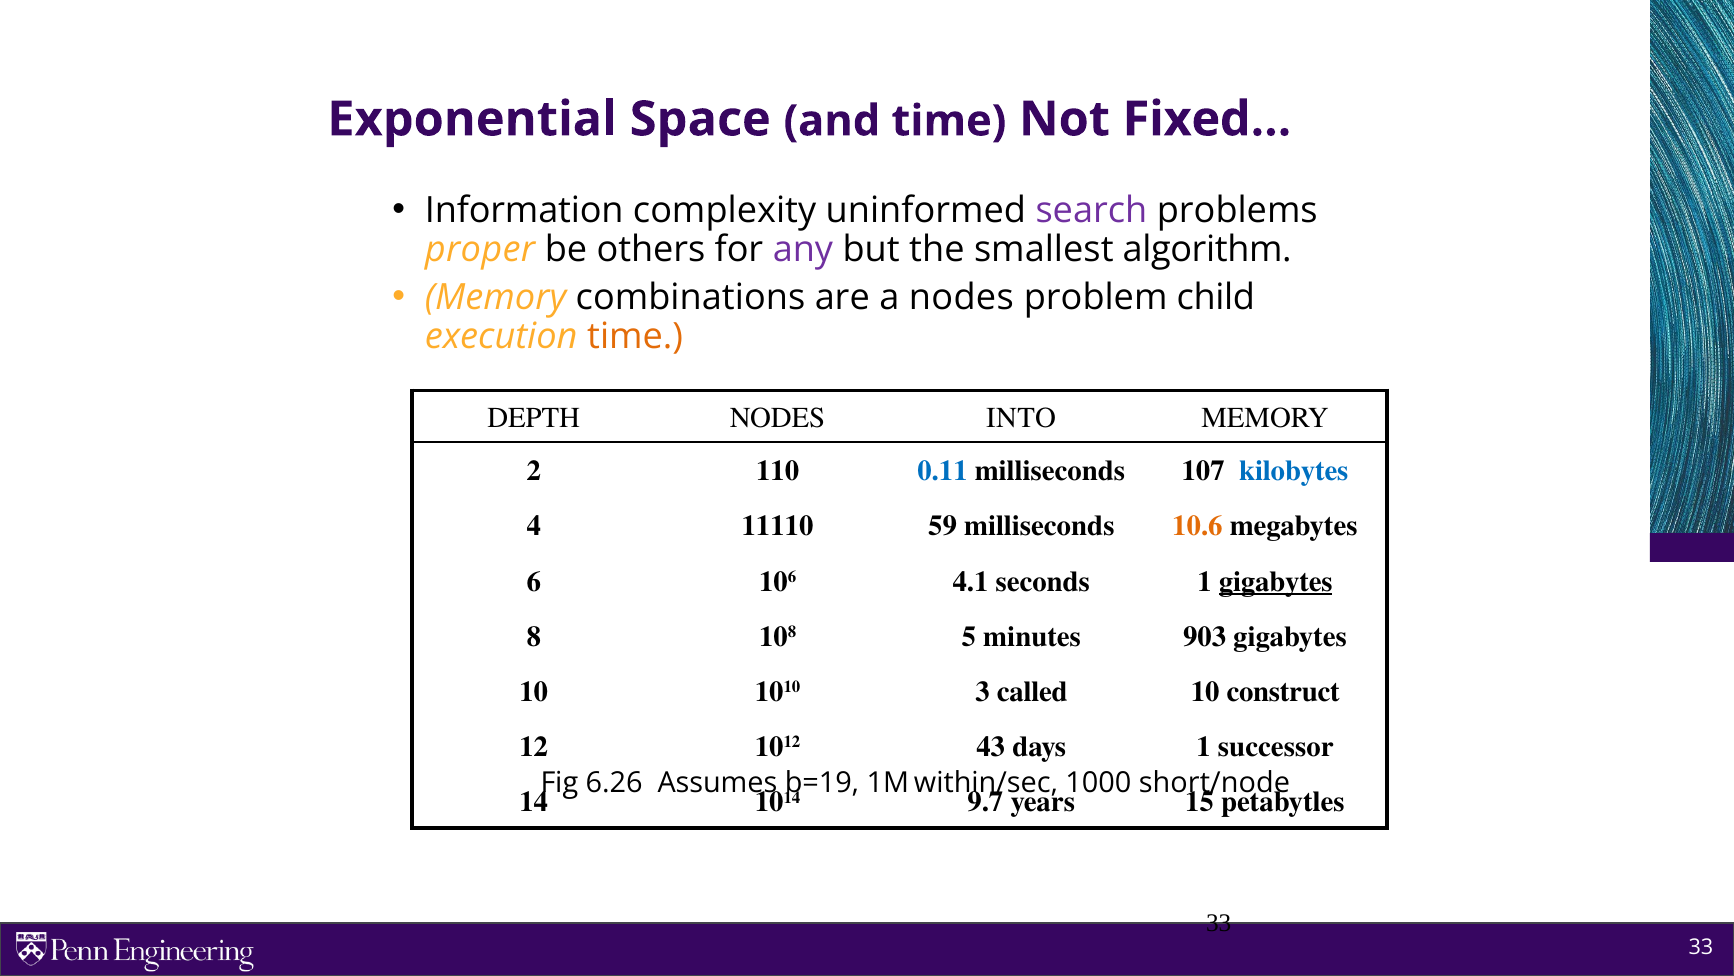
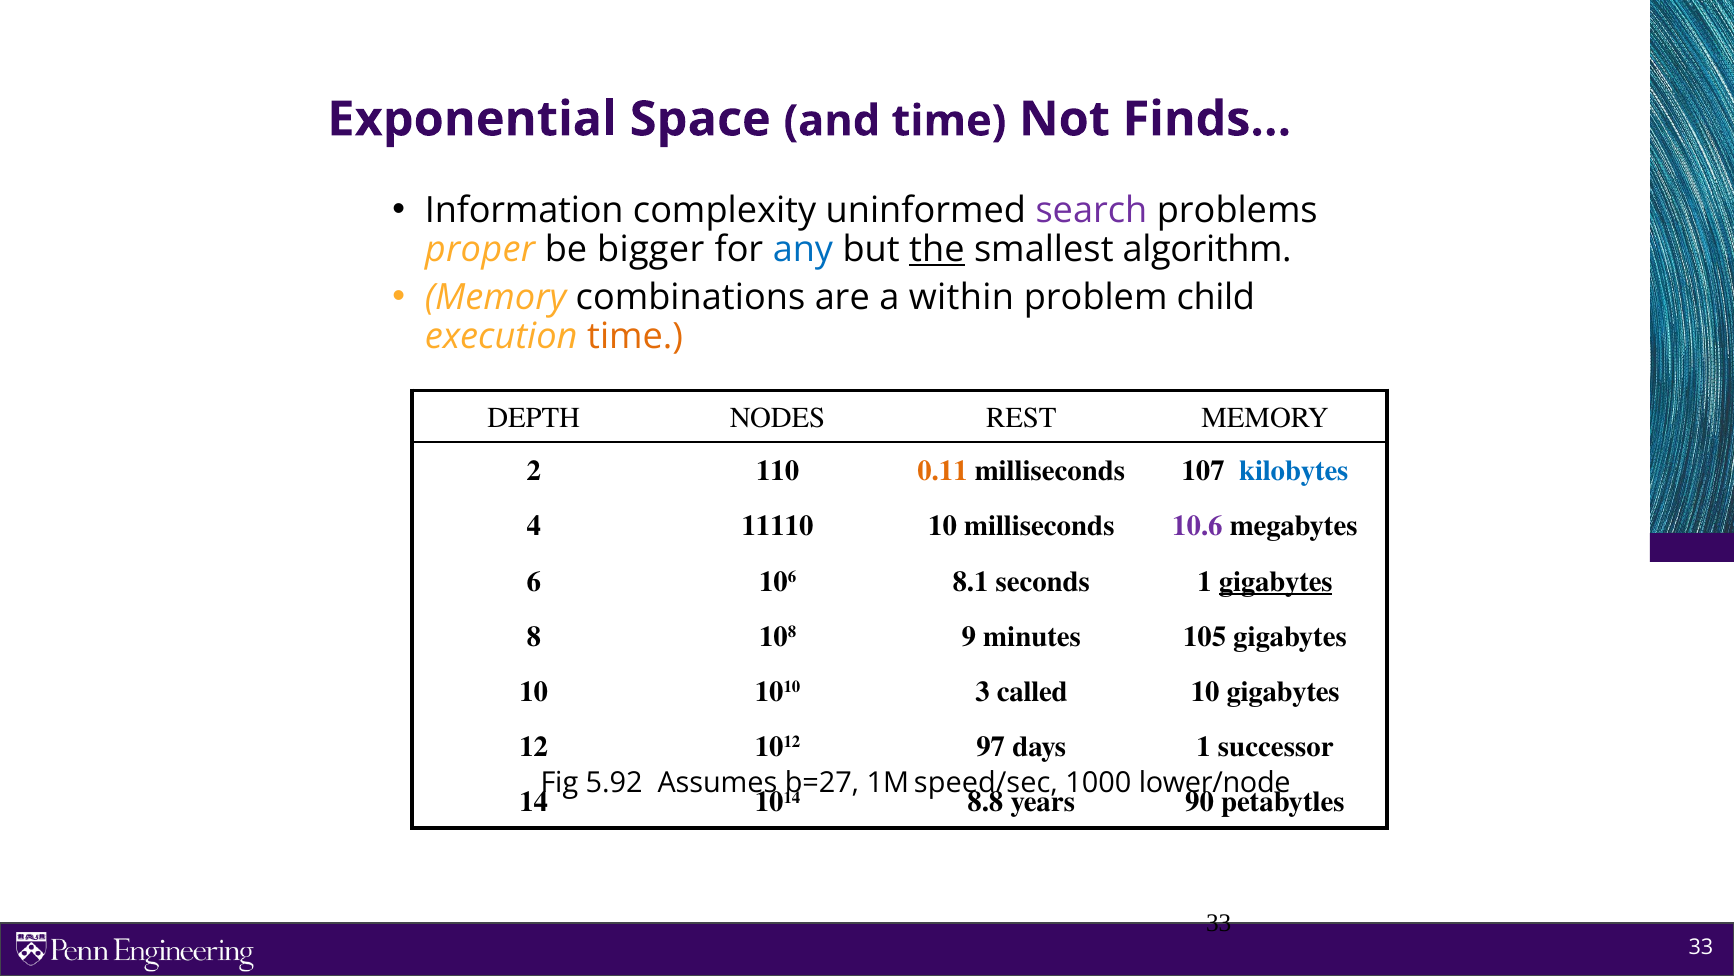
Fixed: Fixed -> Finds
others: others -> bigger
any colour: purple -> blue
the underline: none -> present
a nodes: nodes -> within
INTO: INTO -> REST
0.11 colour: blue -> orange
11110 59: 59 -> 10
10.6 colour: orange -> purple
4.1: 4.1 -> 8.1
5: 5 -> 9
903: 903 -> 105
10 construct: construct -> gigabytes
43: 43 -> 97
6.26: 6.26 -> 5.92
b=19: b=19 -> b=27
within/sec: within/sec -> speed/sec
short/node: short/node -> lower/node
9.7: 9.7 -> 8.8
15: 15 -> 90
